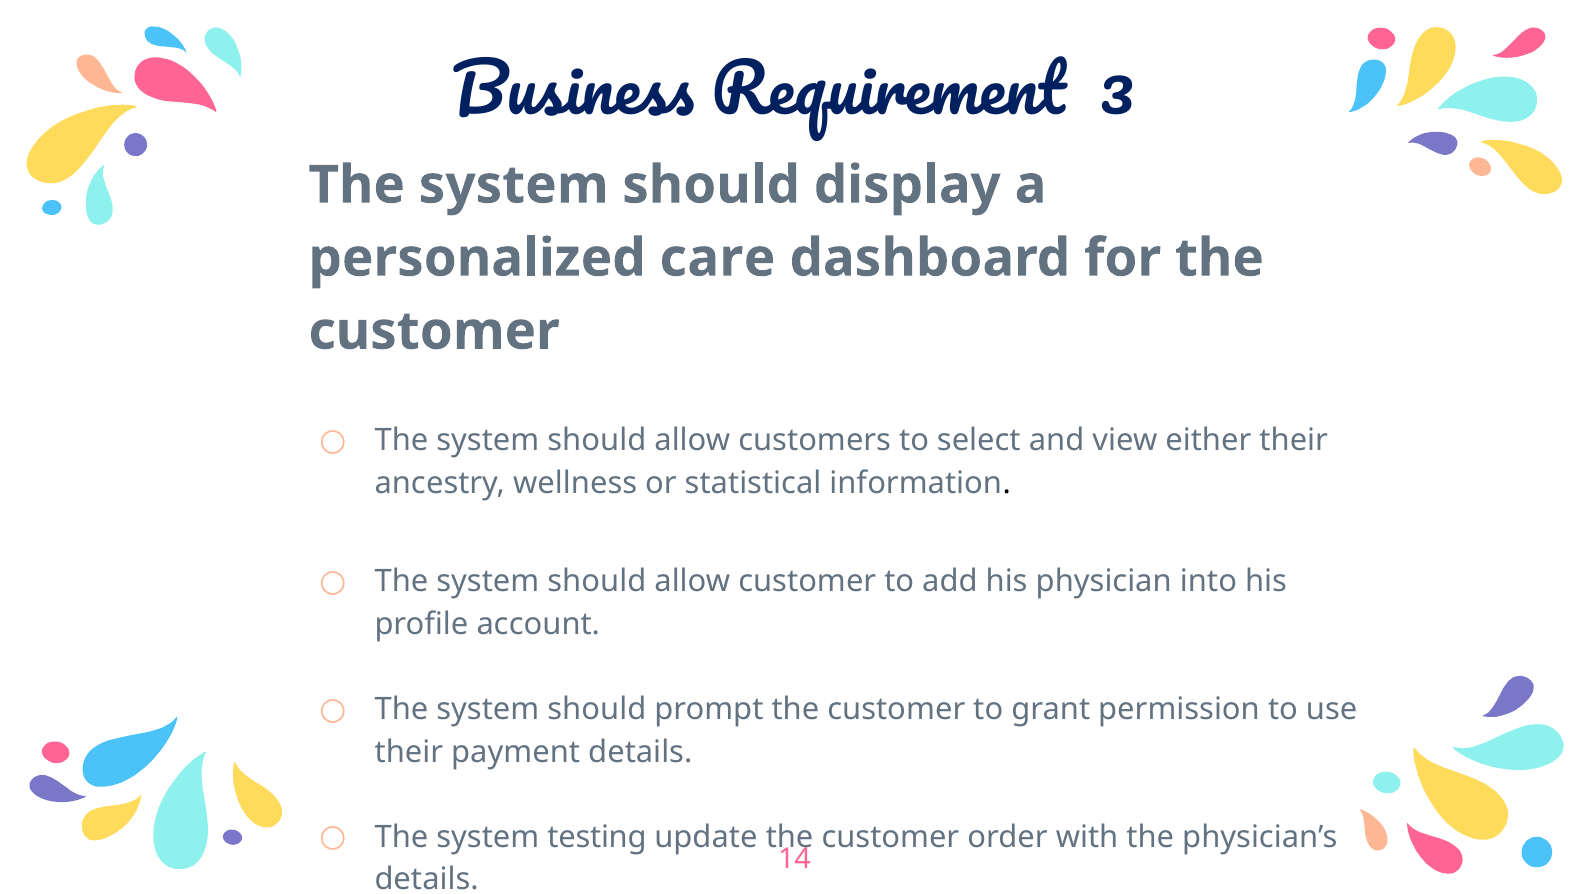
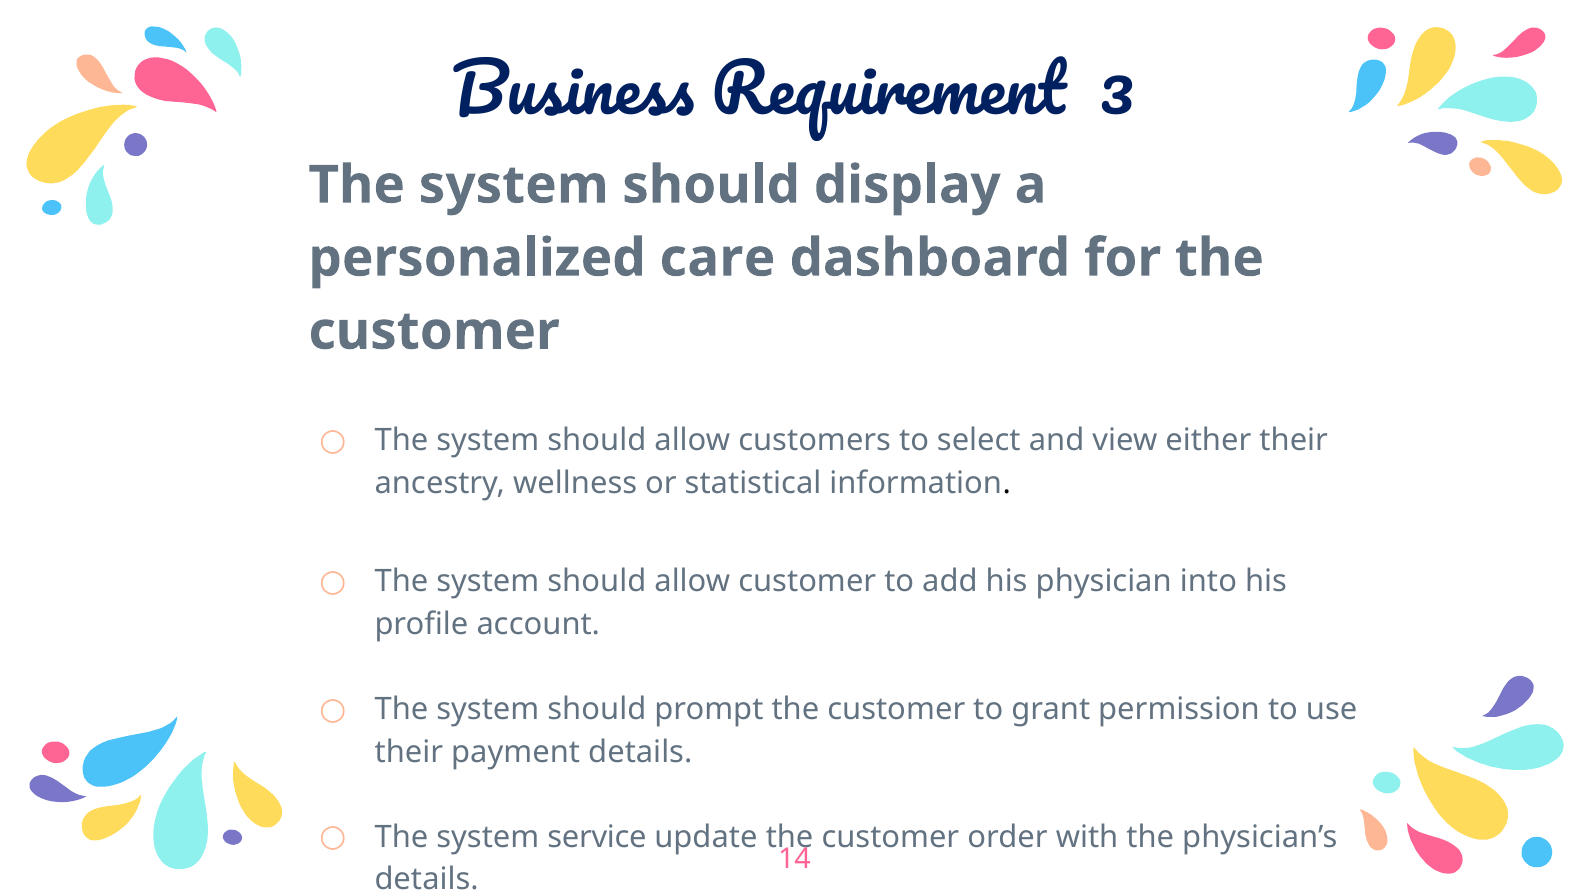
testing: testing -> service
